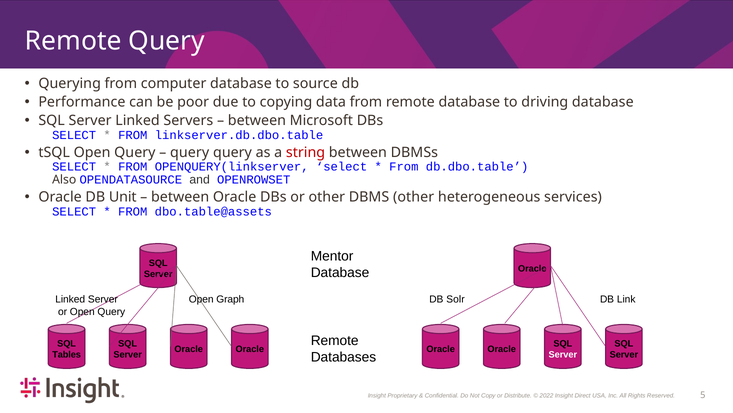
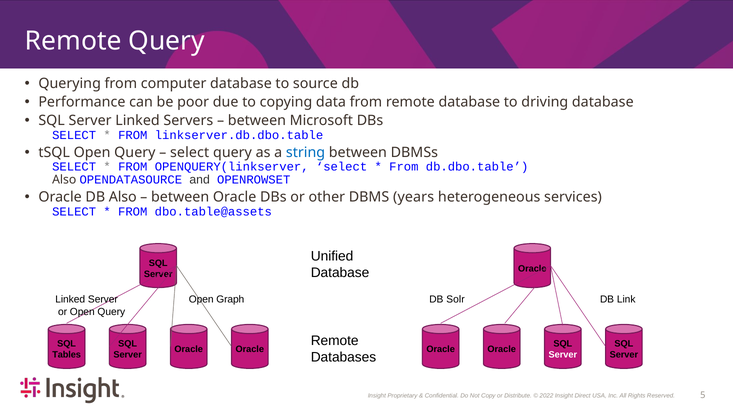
query at (190, 152): query -> select
string colour: red -> blue
DB Unit: Unit -> Also
DBMS other: other -> years
Mentor: Mentor -> Unified
